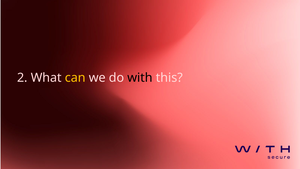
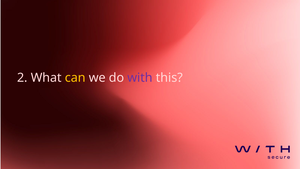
with colour: black -> purple
